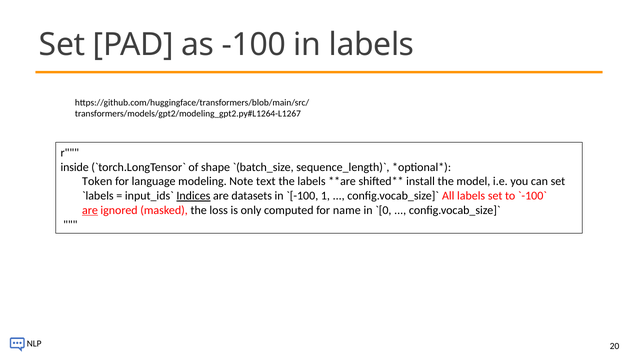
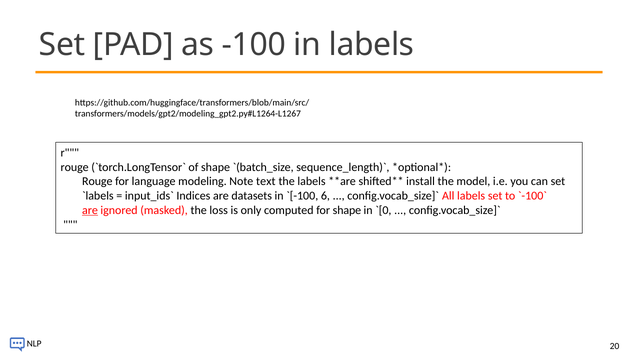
inside at (75, 167): inside -> rouge
Token at (97, 181): Token -> Rouge
Indices underline: present -> none
1: 1 -> 6
for name: name -> shape
